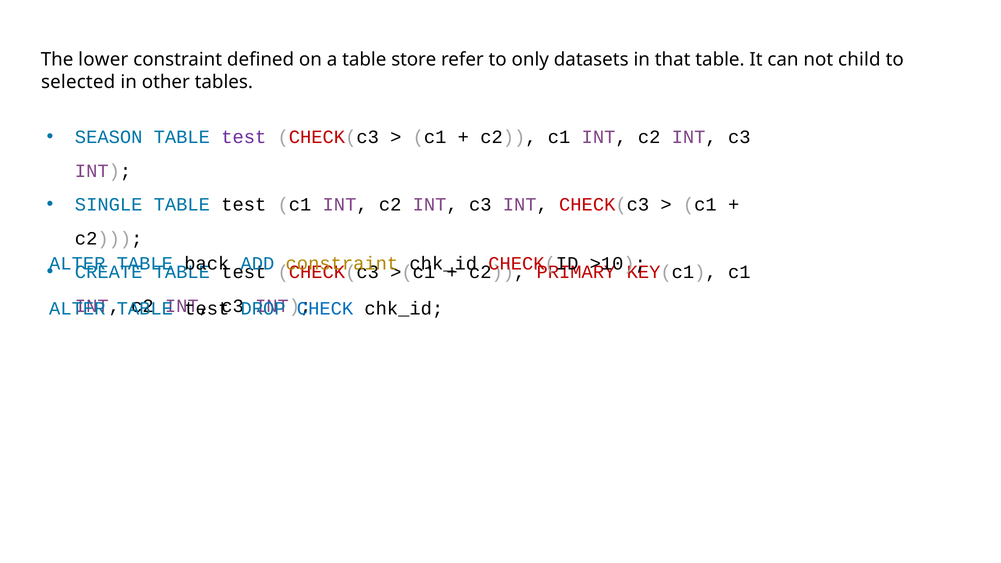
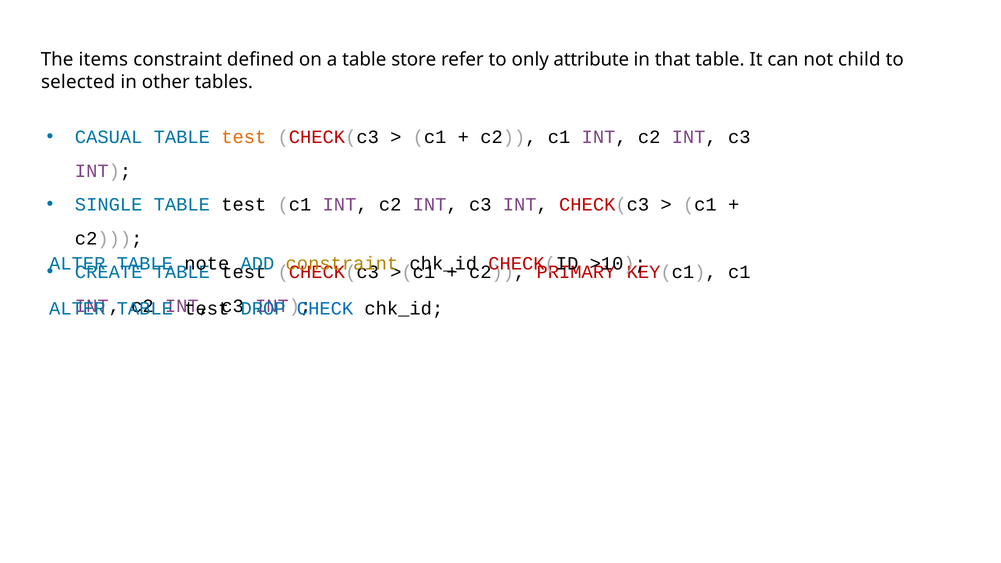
lower: lower -> items
datasets: datasets -> attribute
SEASON: SEASON -> CASUAL
test at (244, 137) colour: purple -> orange
back: back -> note
